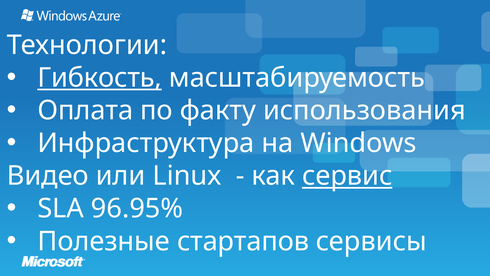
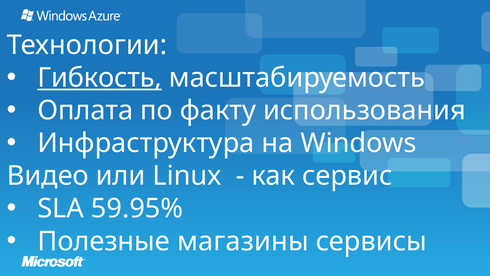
сервис underline: present -> none
96.95%: 96.95% -> 59.95%
стартапов: стартапов -> магазины
